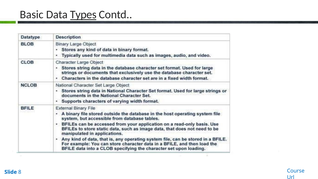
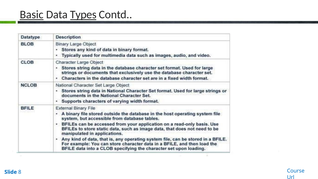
Basic underline: none -> present
